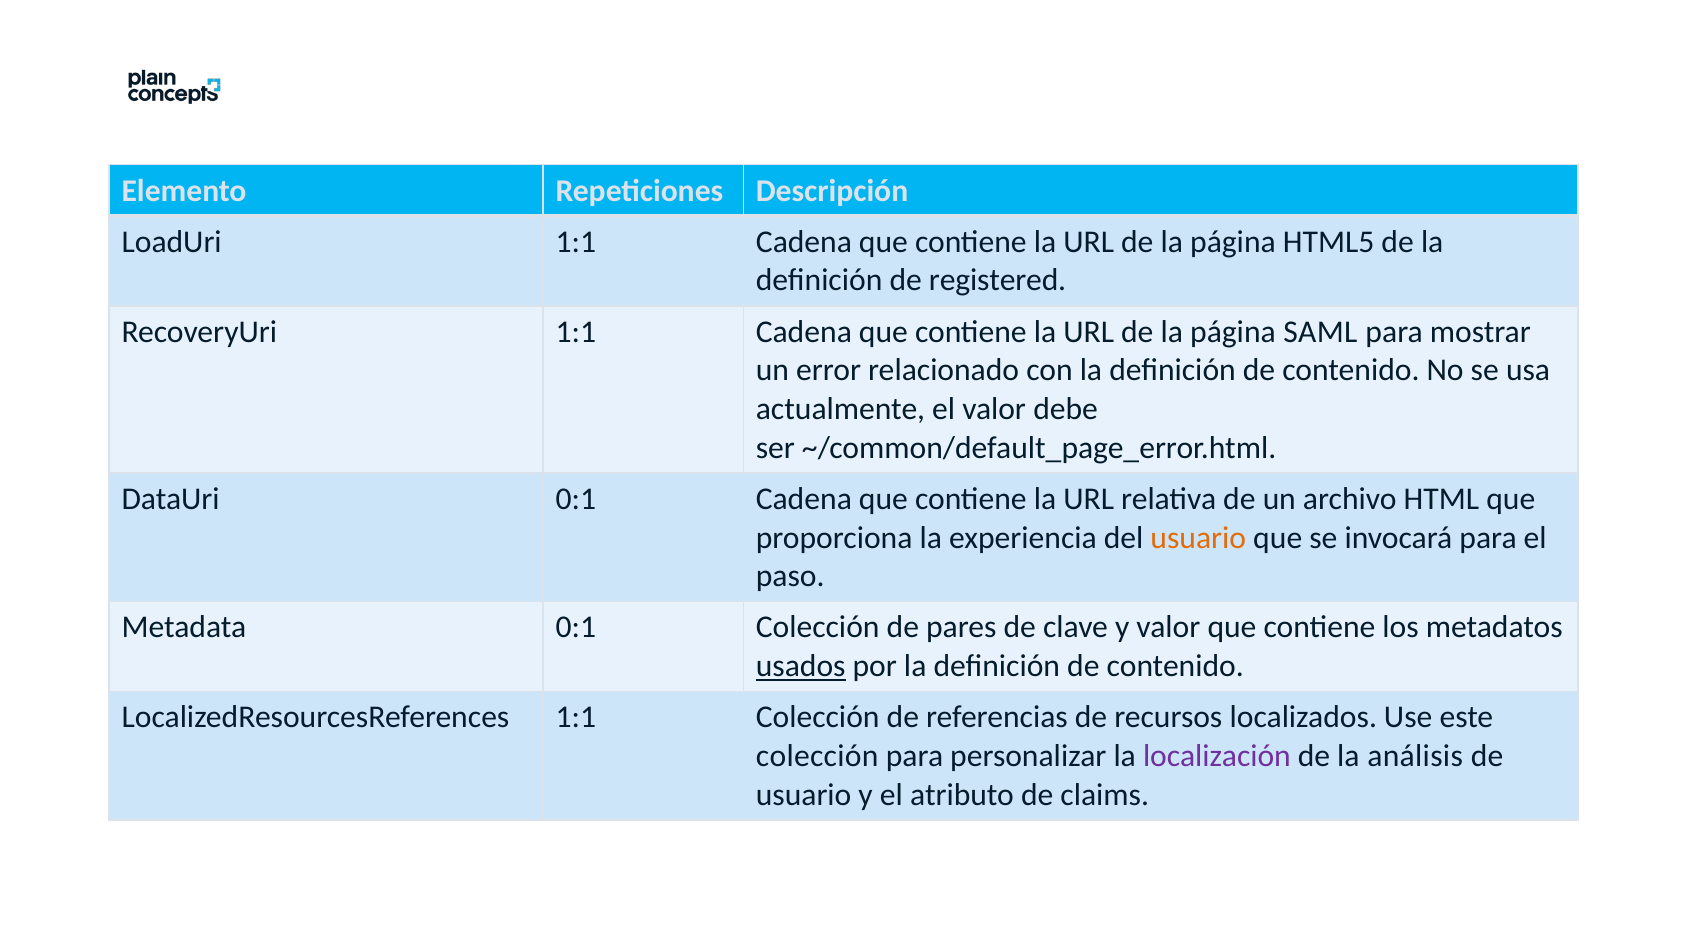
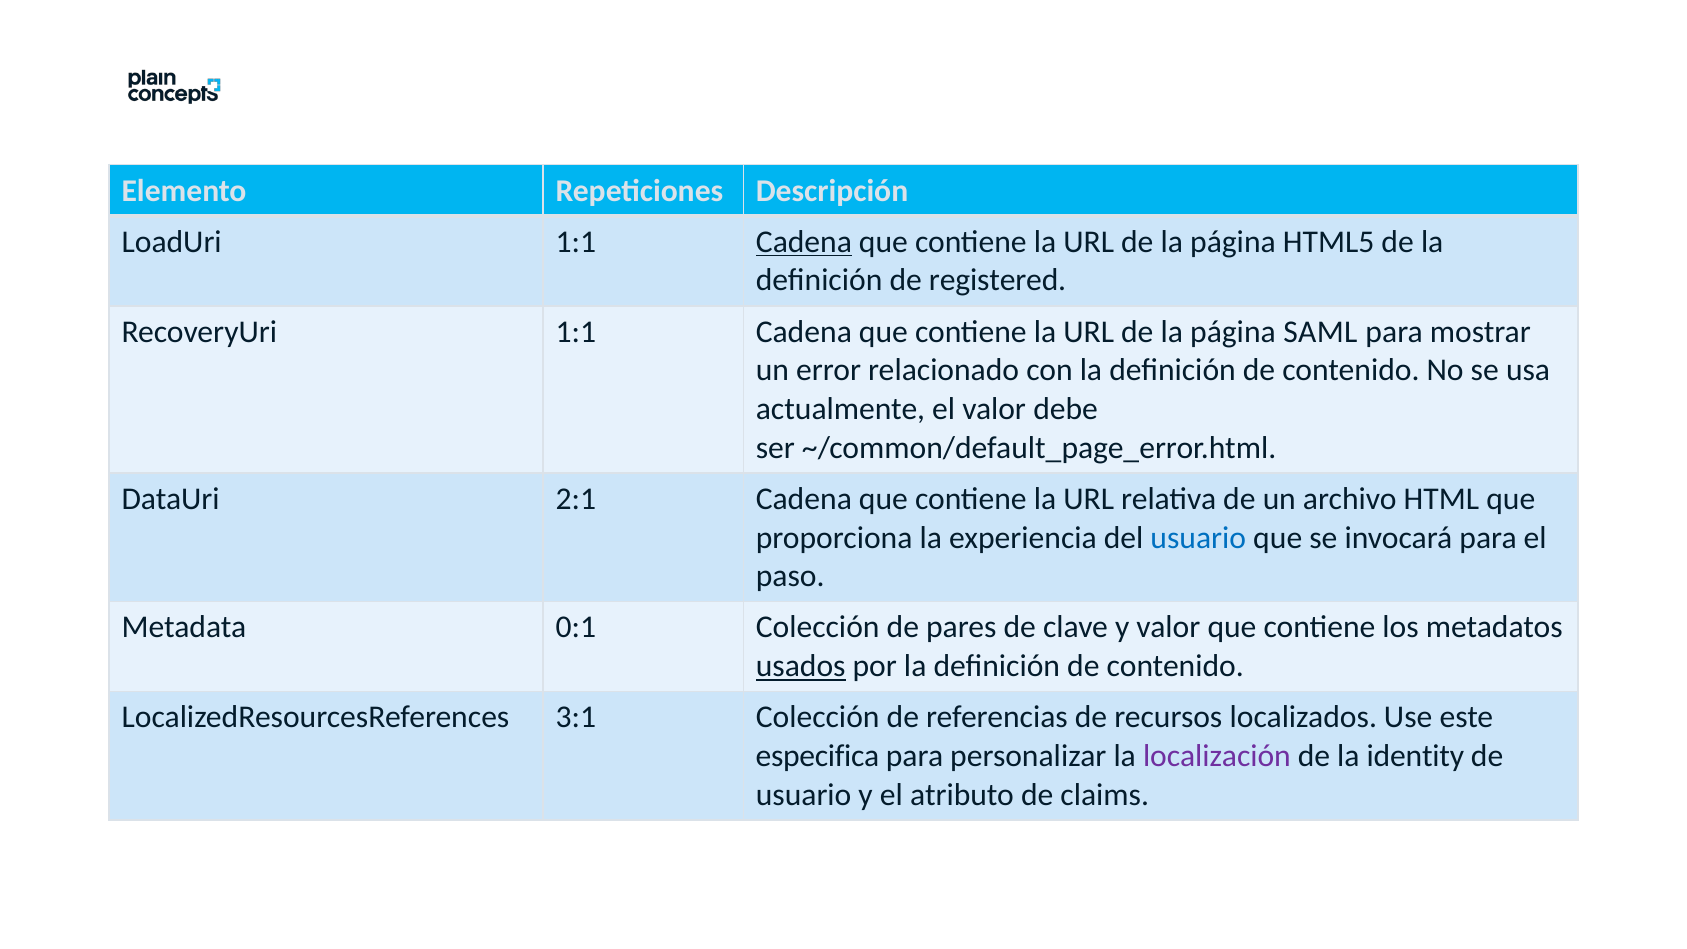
Cadena at (804, 242) underline: none -> present
DataUri 0:1: 0:1 -> 2:1
usuario at (1198, 538) colour: orange -> blue
LocalizedResourcesReferences 1:1: 1:1 -> 3:1
colección at (817, 756): colección -> especifica
análisis: análisis -> identity
